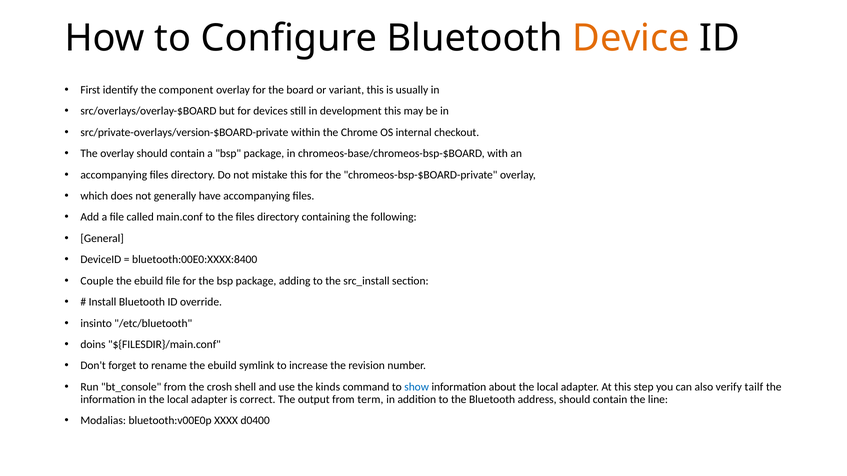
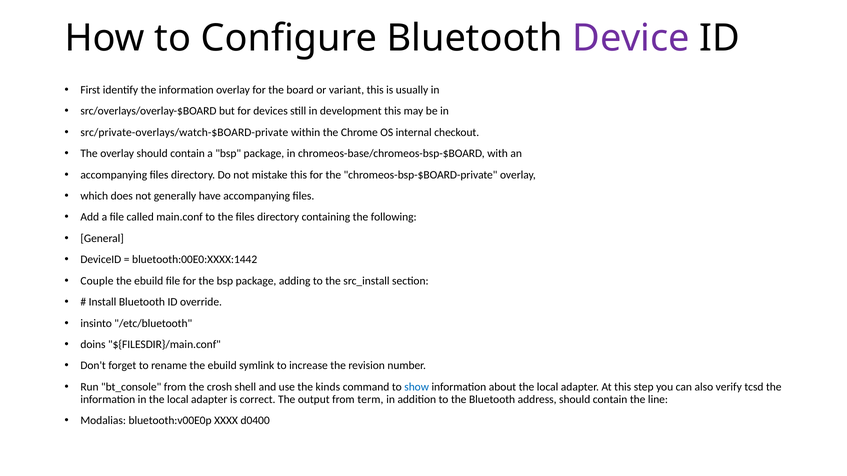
Device colour: orange -> purple
identify the component: component -> information
src/private-overlays/version-$BOARD-private: src/private-overlays/version-$BOARD-private -> src/private-overlays/watch-$BOARD-private
bluetooth:00E0:XXXX:8400: bluetooth:00E0:XXXX:8400 -> bluetooth:00E0:XXXX:1442
tailf: tailf -> tcsd
